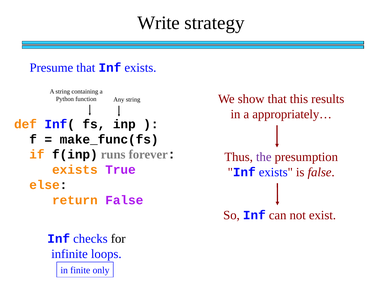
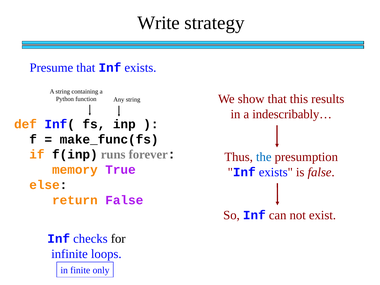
appropriately…: appropriately… -> indescribably…
the colour: purple -> blue
exists at (75, 170): exists -> memory
